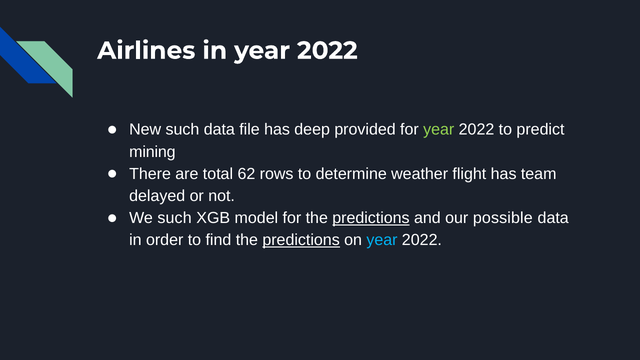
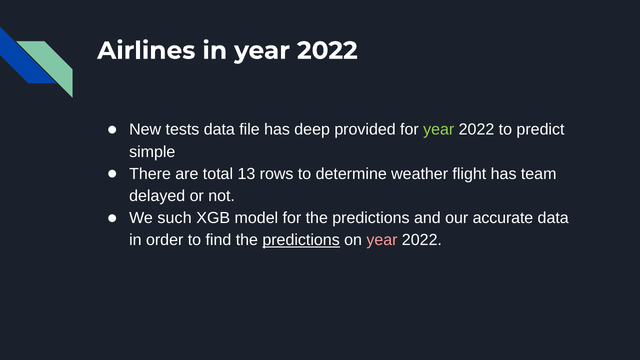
New such: such -> tests
mining: mining -> simple
62: 62 -> 13
predictions at (371, 218) underline: present -> none
possible: possible -> accurate
year at (382, 240) colour: light blue -> pink
